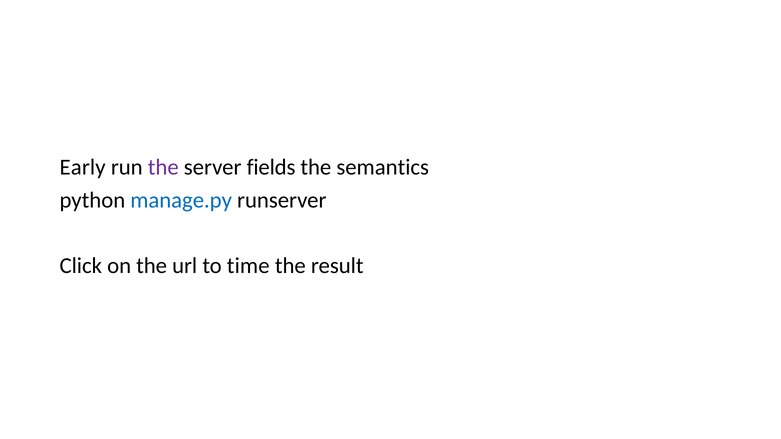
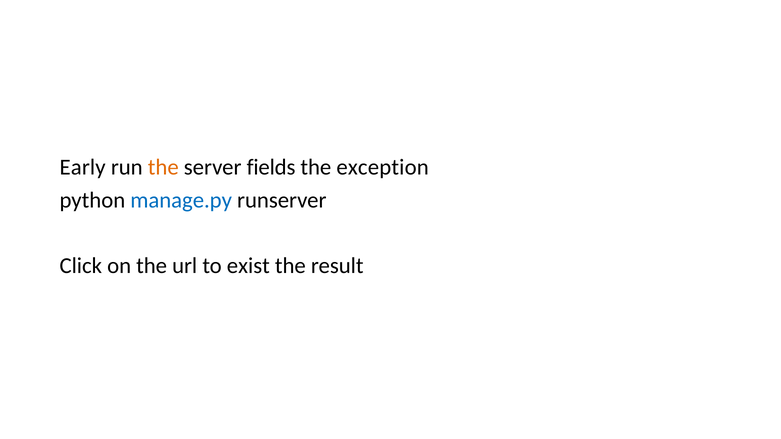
the at (163, 168) colour: purple -> orange
semantics: semantics -> exception
time: time -> exist
